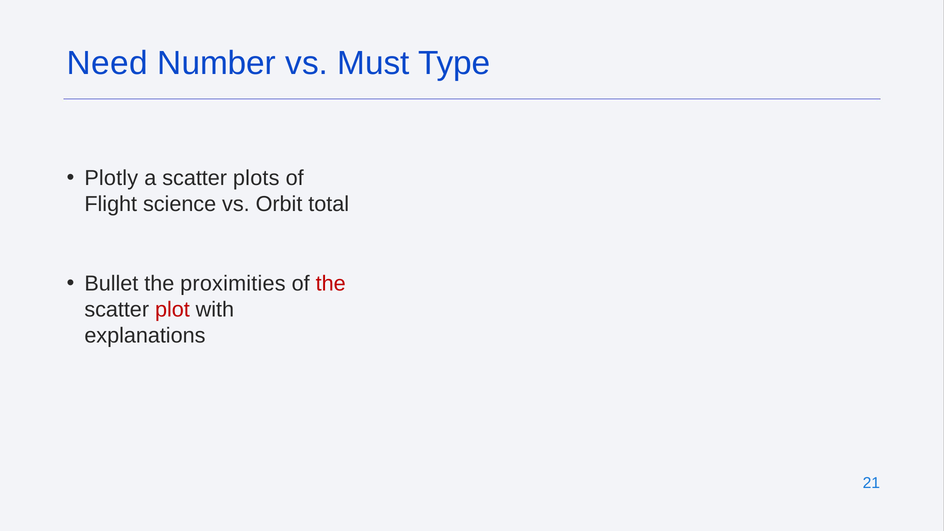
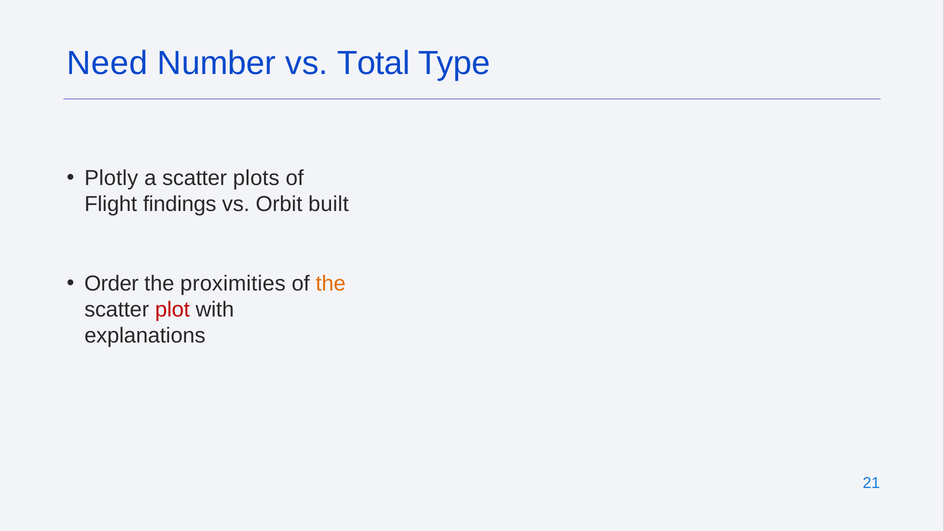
Must: Must -> Total
science: science -> findings
total: total -> built
Bullet: Bullet -> Order
the at (331, 284) colour: red -> orange
